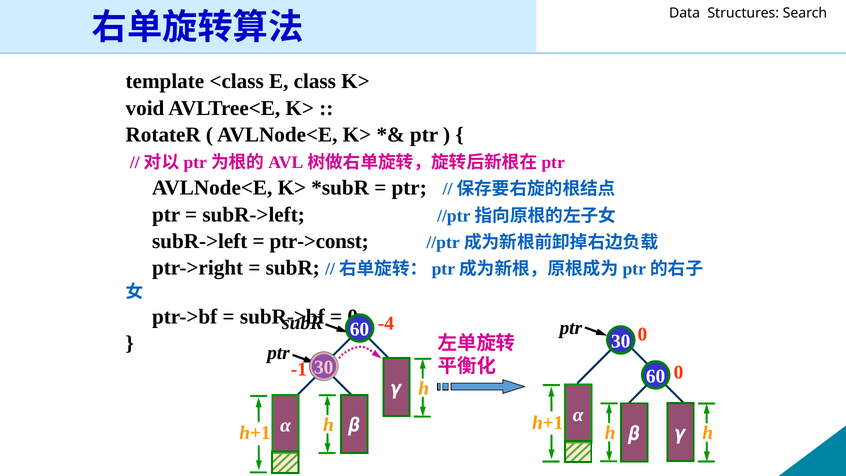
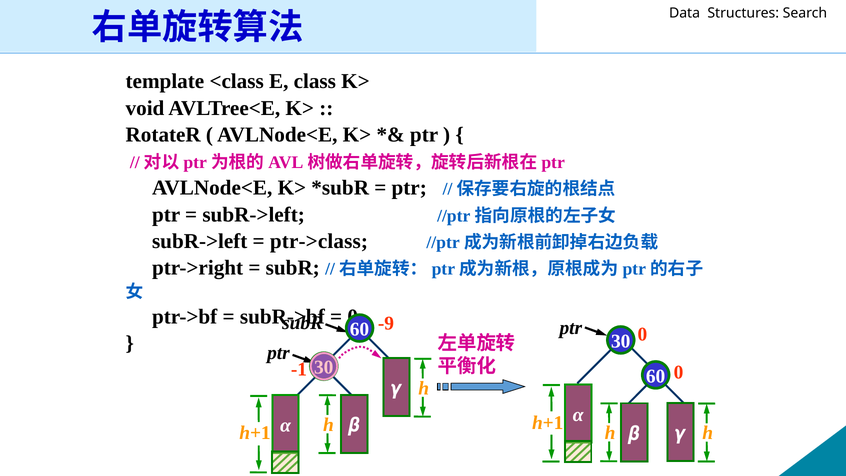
ptr->const: ptr->const -> ptr->class
-4: -4 -> -9
